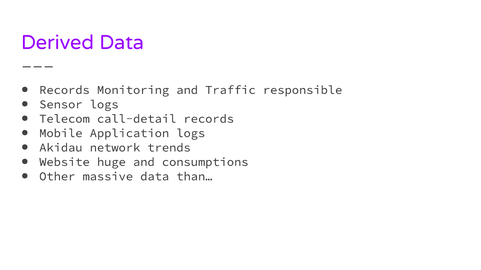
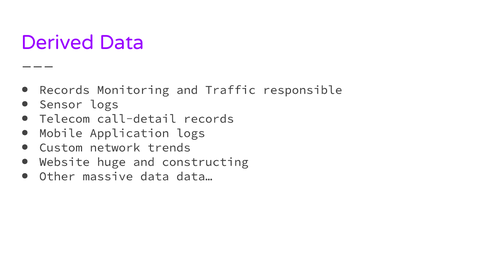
Akidau: Akidau -> Custom
consumptions: consumptions -> constructing
than…: than… -> data…
